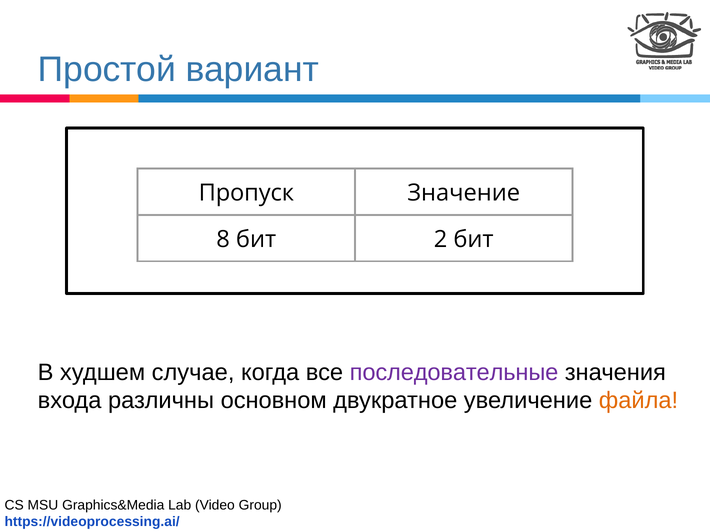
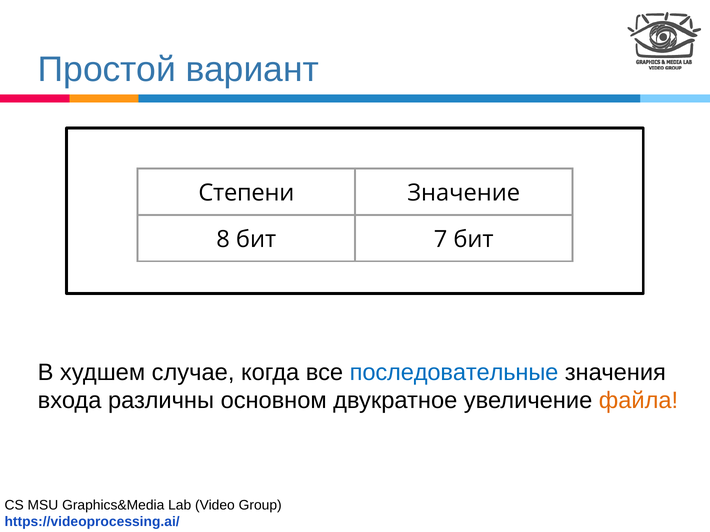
Пропуск: Пропуск -> Степени
2: 2 -> 7
последовательные colour: purple -> blue
